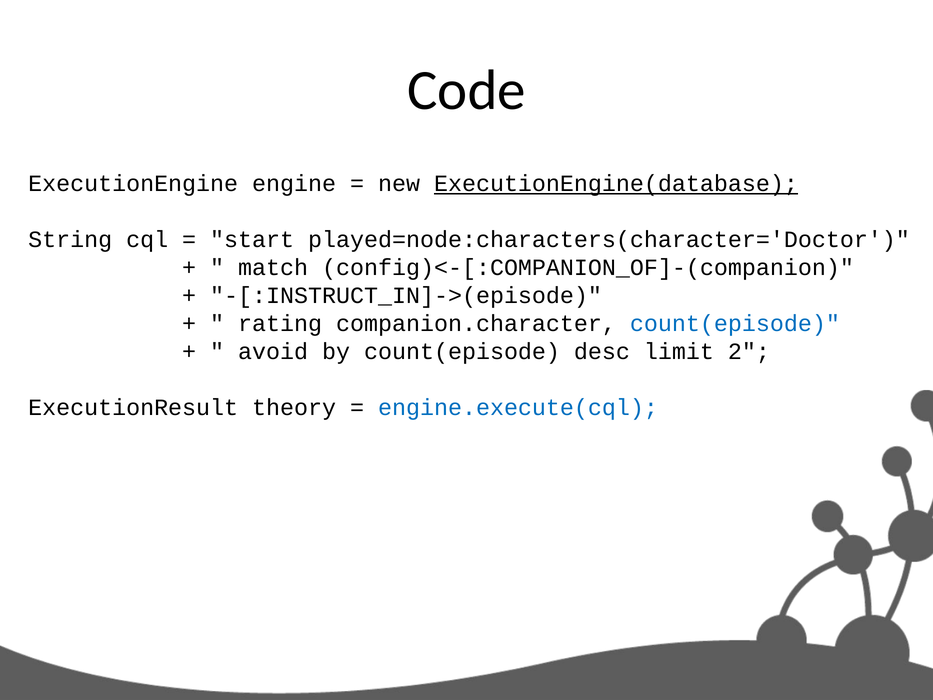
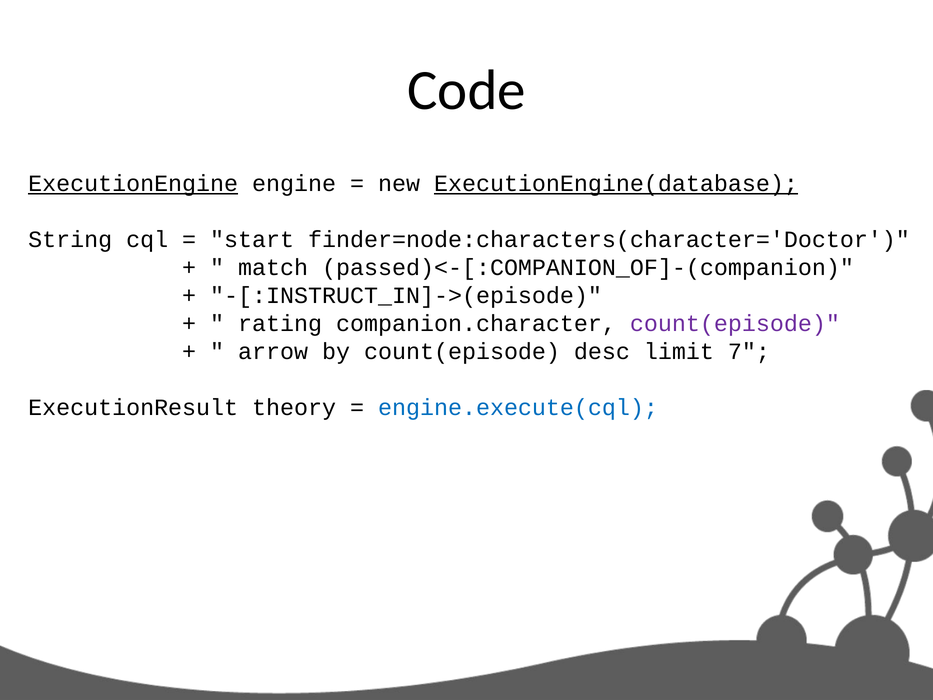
ExecutionEngine underline: none -> present
played=node:characters(character='Doctor: played=node:characters(character='Doctor -> finder=node:characters(character='Doctor
config)<-[:COMPANION_OF]-(companion: config)<-[:COMPANION_OF]-(companion -> passed)<-[:COMPANION_OF]-(companion
count(episode at (735, 324) colour: blue -> purple
avoid: avoid -> arrow
2: 2 -> 7
